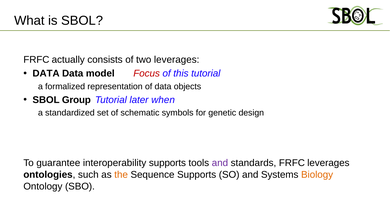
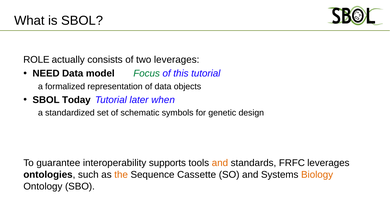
FRFC at (36, 60): FRFC -> ROLE
DATA at (46, 74): DATA -> NEED
Focus colour: red -> green
Group: Group -> Today
and at (220, 163) colour: purple -> orange
Sequence Supports: Supports -> Cassette
